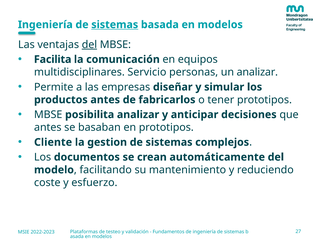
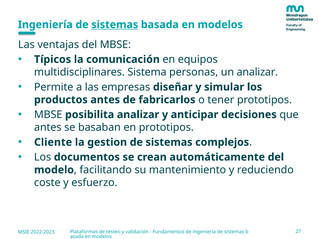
del at (89, 45) underline: present -> none
Facilita: Facilita -> Típicos
Servicio: Servicio -> Sistema
